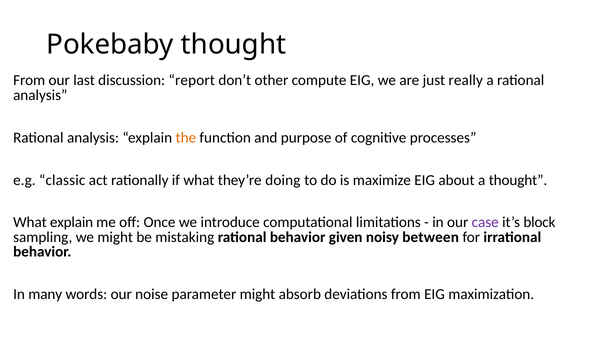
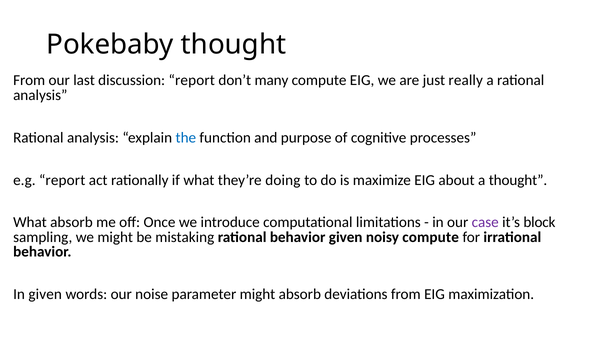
other: other -> many
the colour: orange -> blue
e.g classic: classic -> report
What explain: explain -> absorb
noisy between: between -> compute
In many: many -> given
